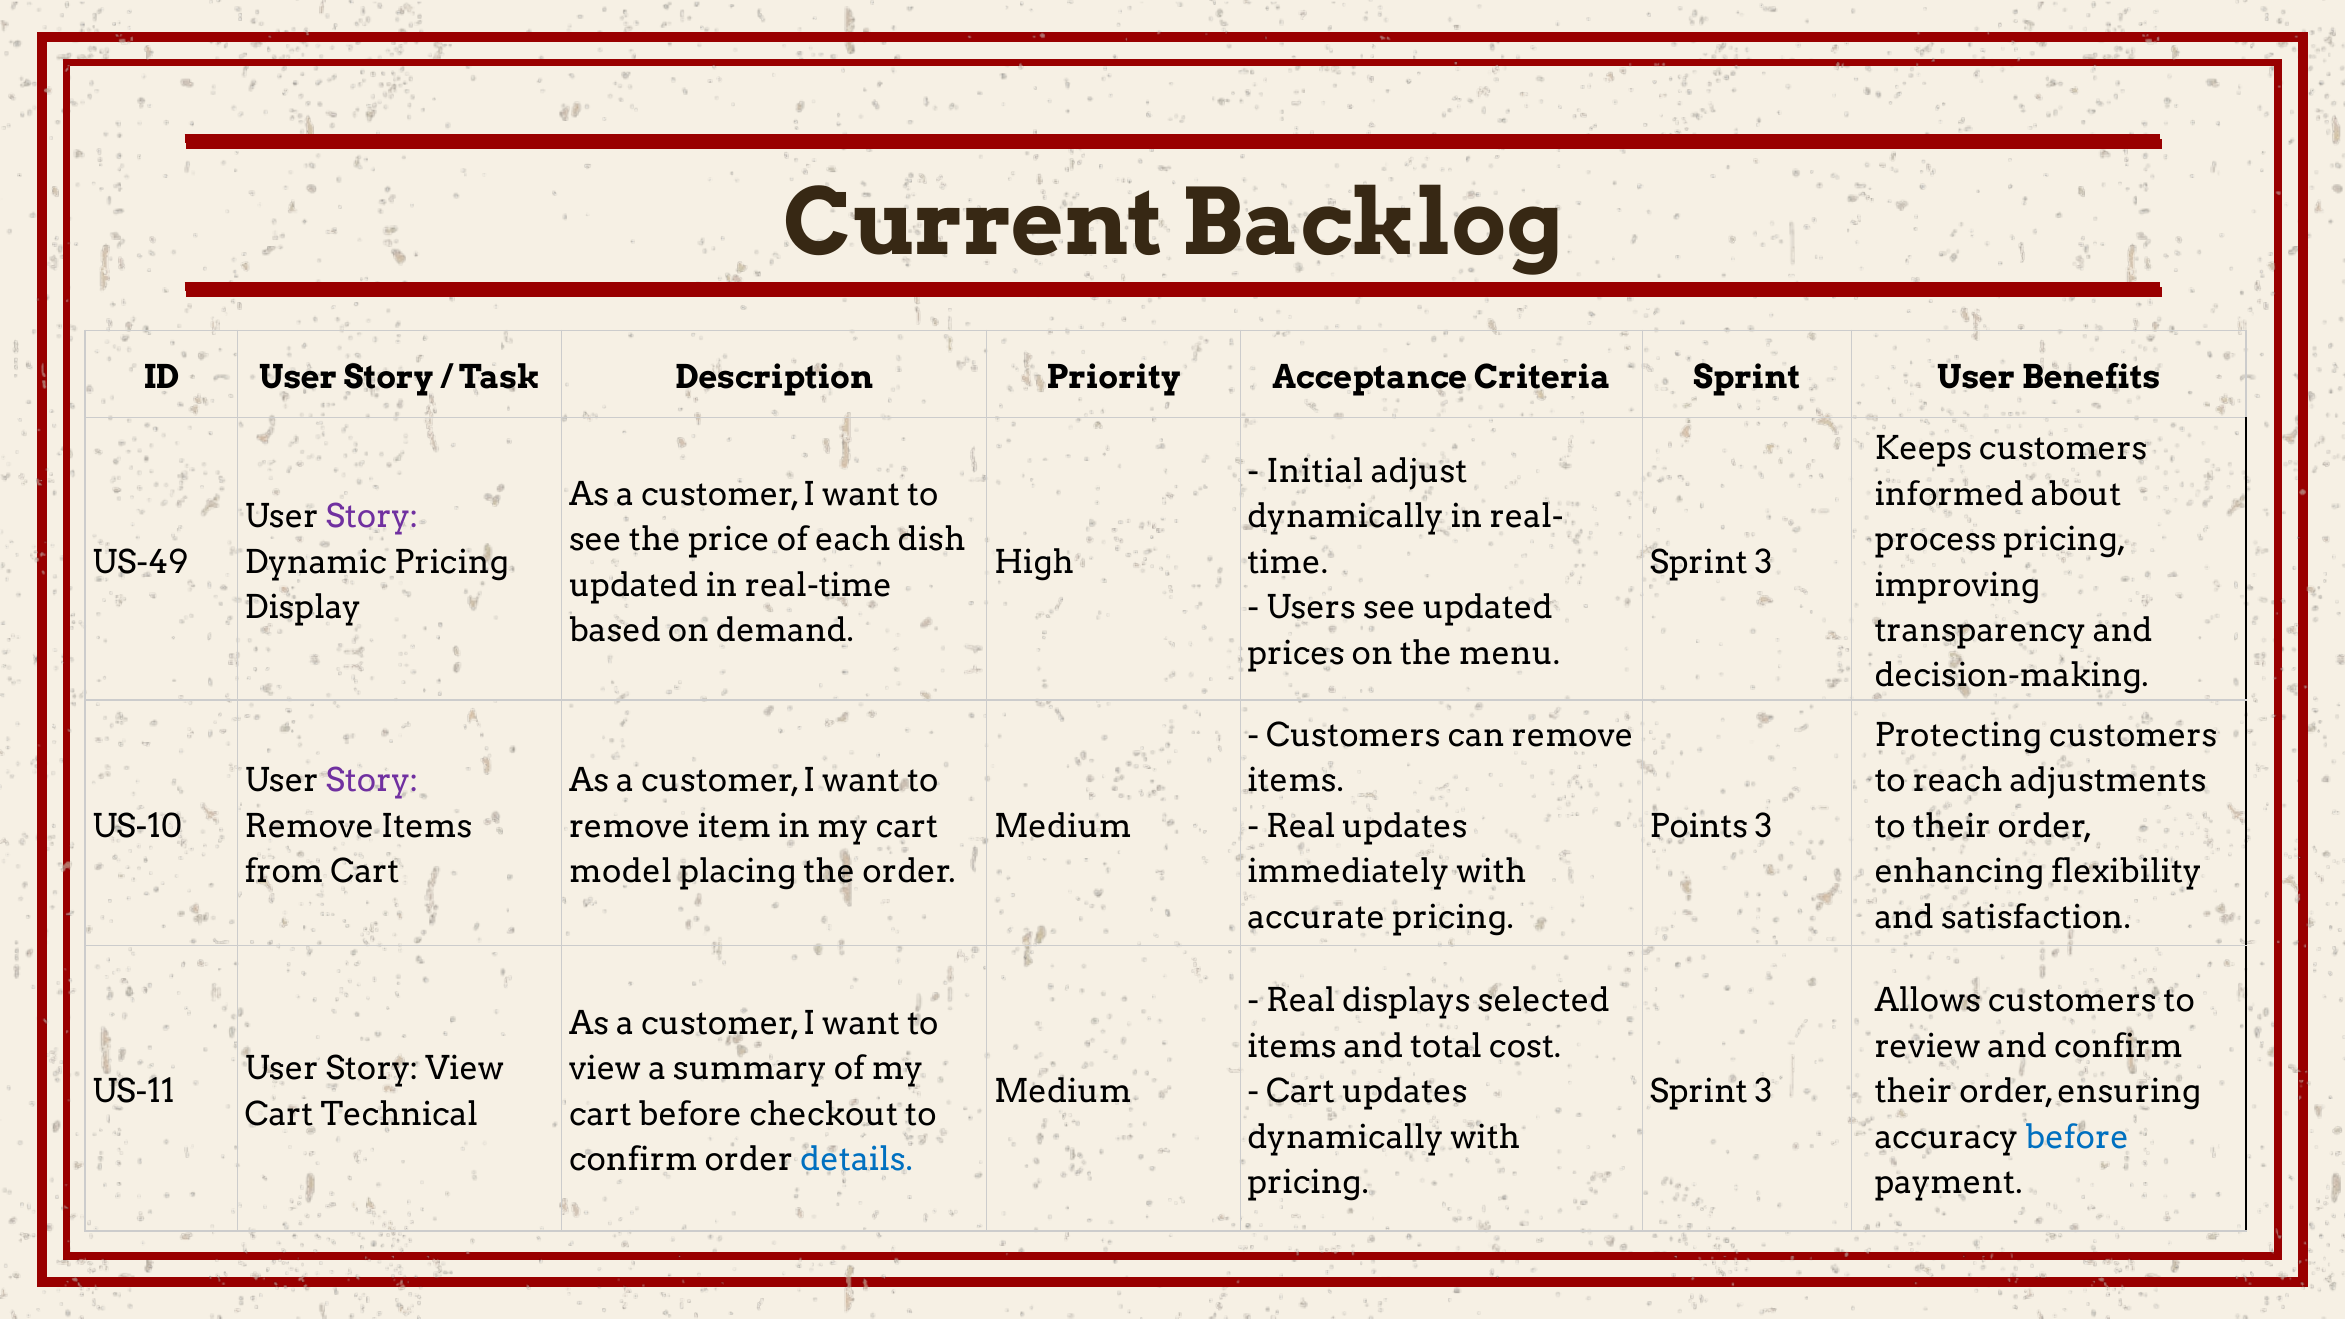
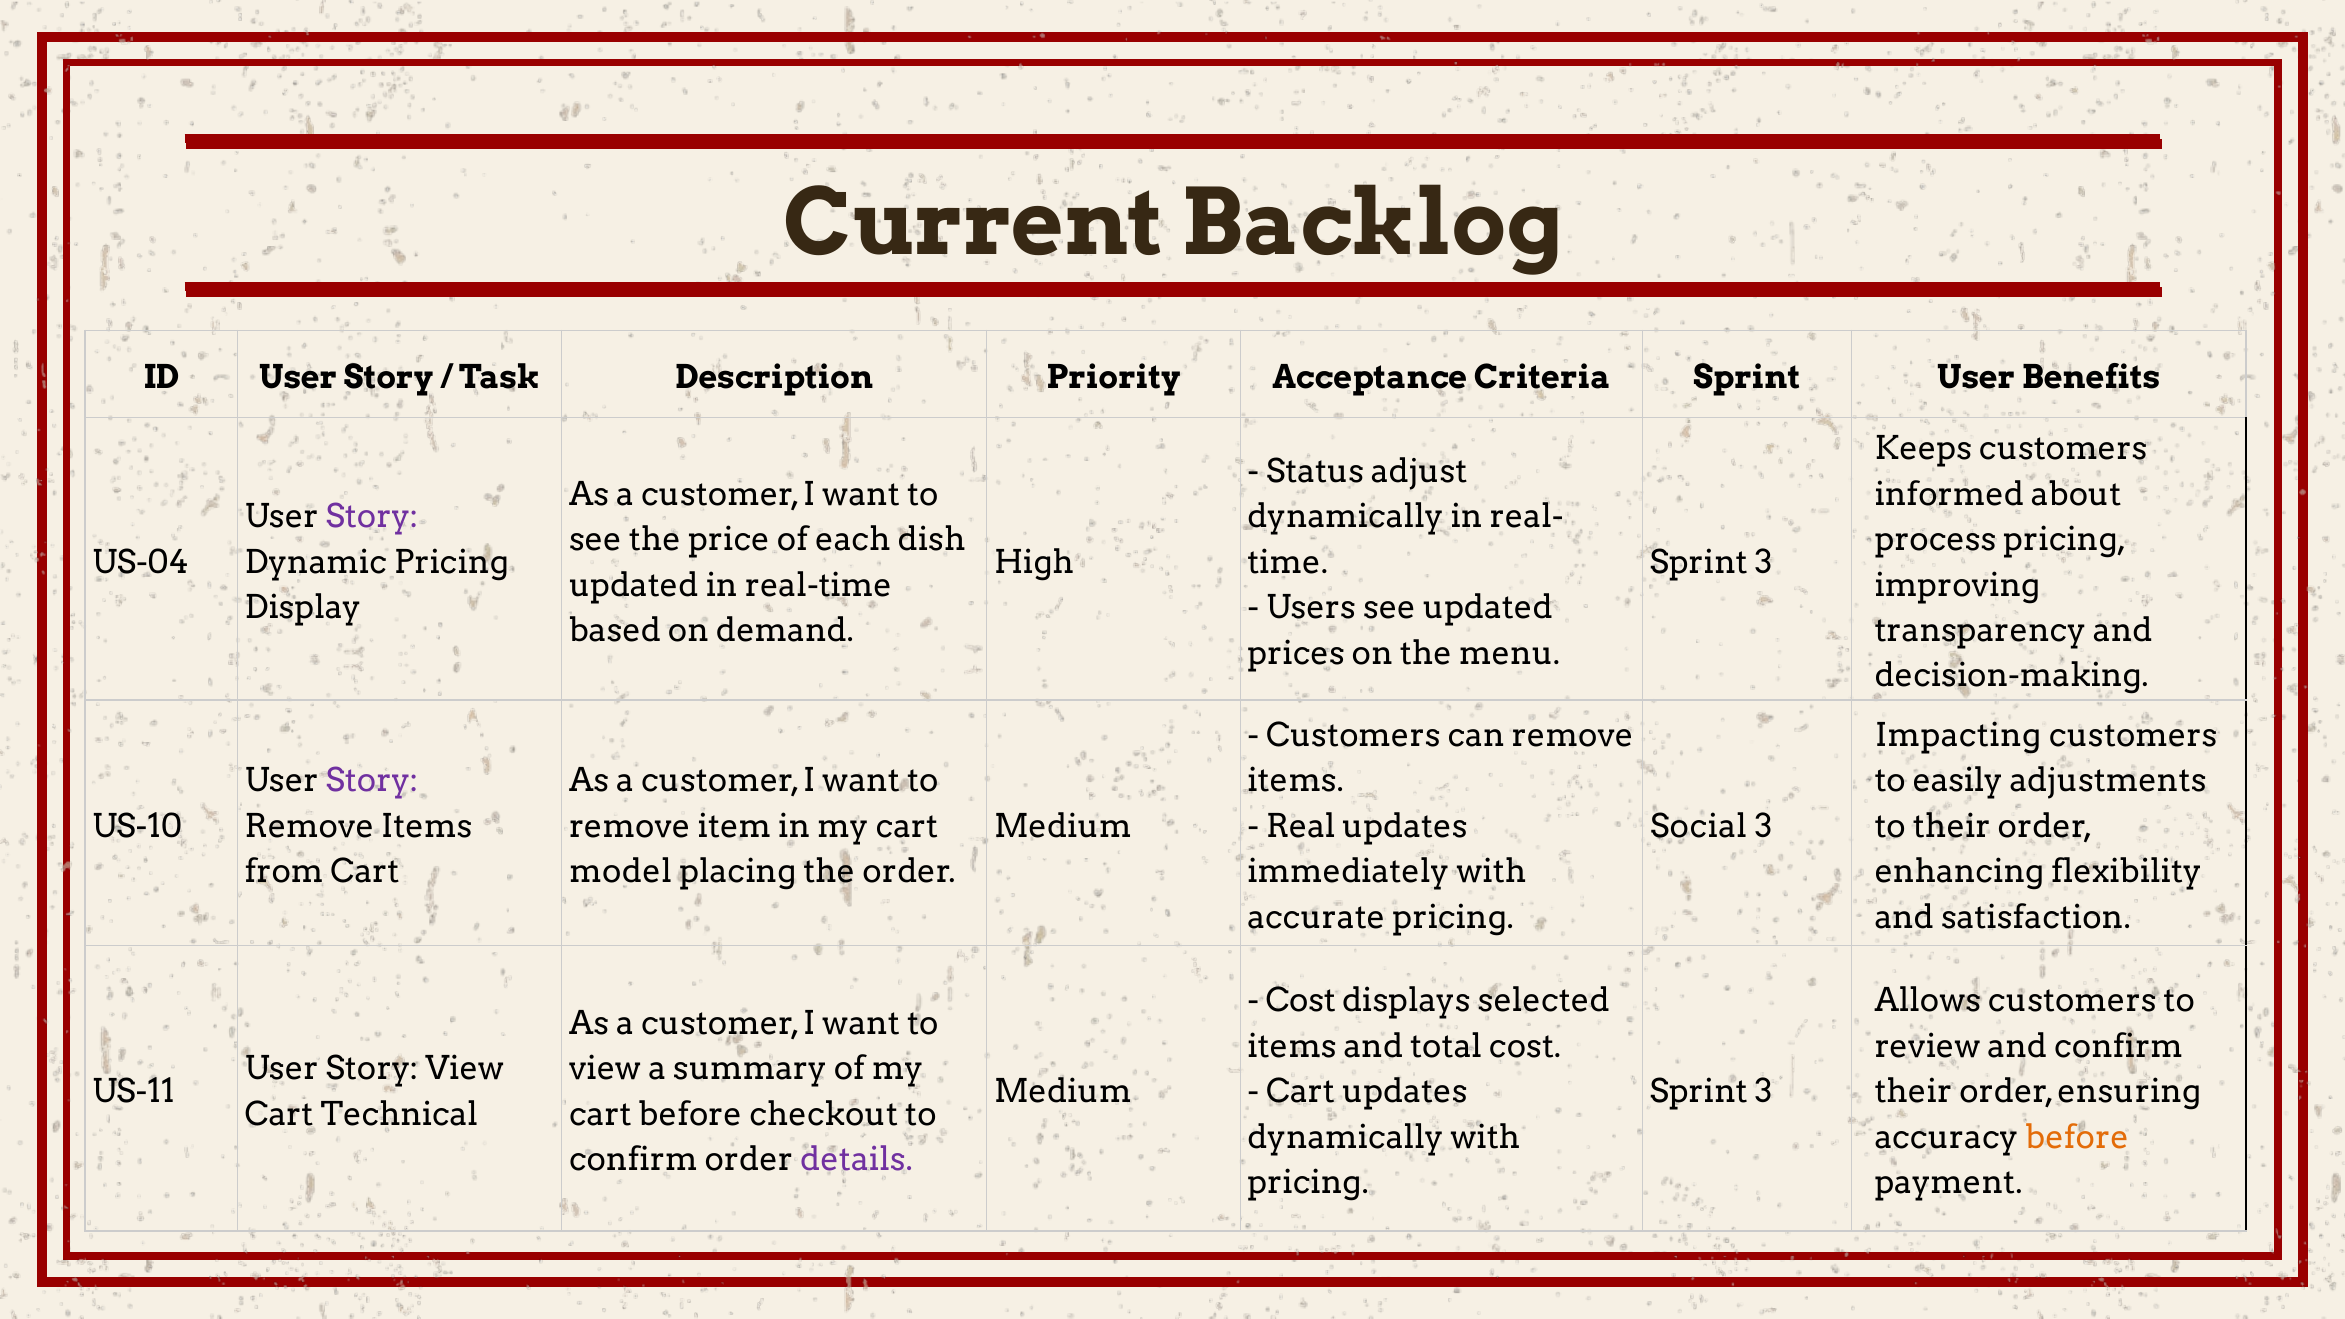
Initial: Initial -> Status
US-49: US-49 -> US-04
Protecting: Protecting -> Impacting
reach: reach -> easily
Points: Points -> Social
Real at (1301, 1001): Real -> Cost
before at (2077, 1137) colour: blue -> orange
details colour: blue -> purple
